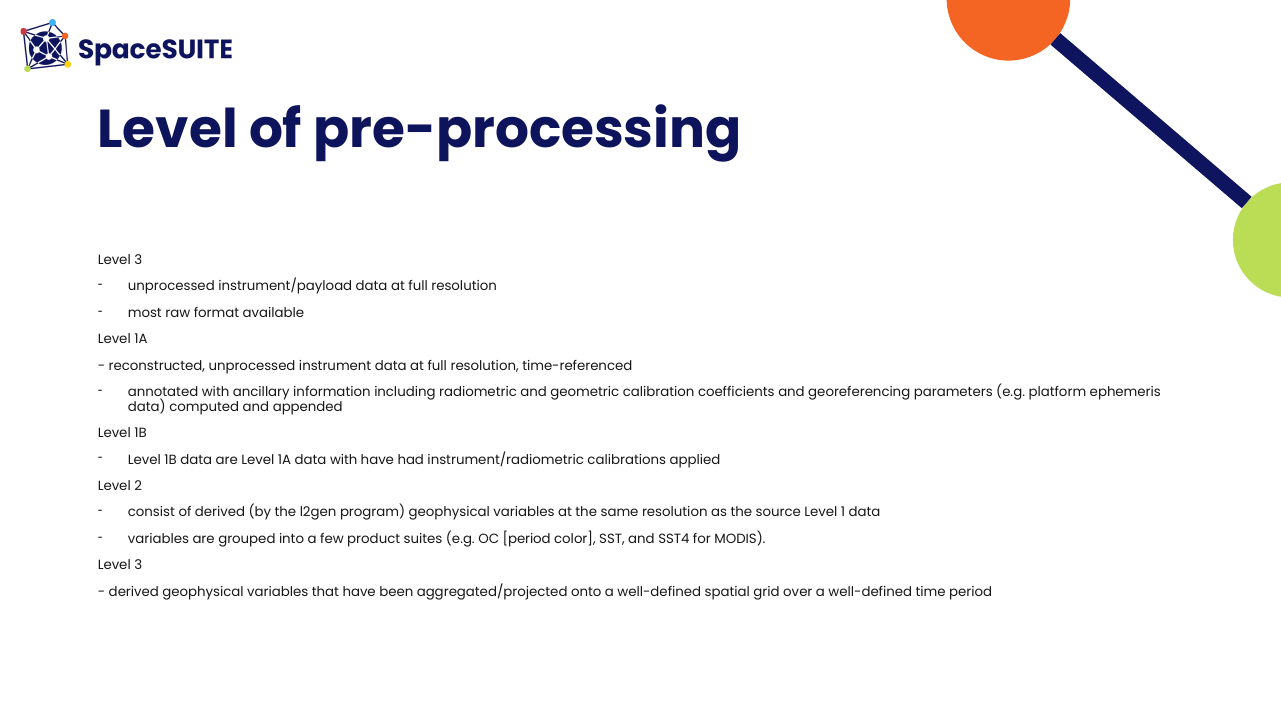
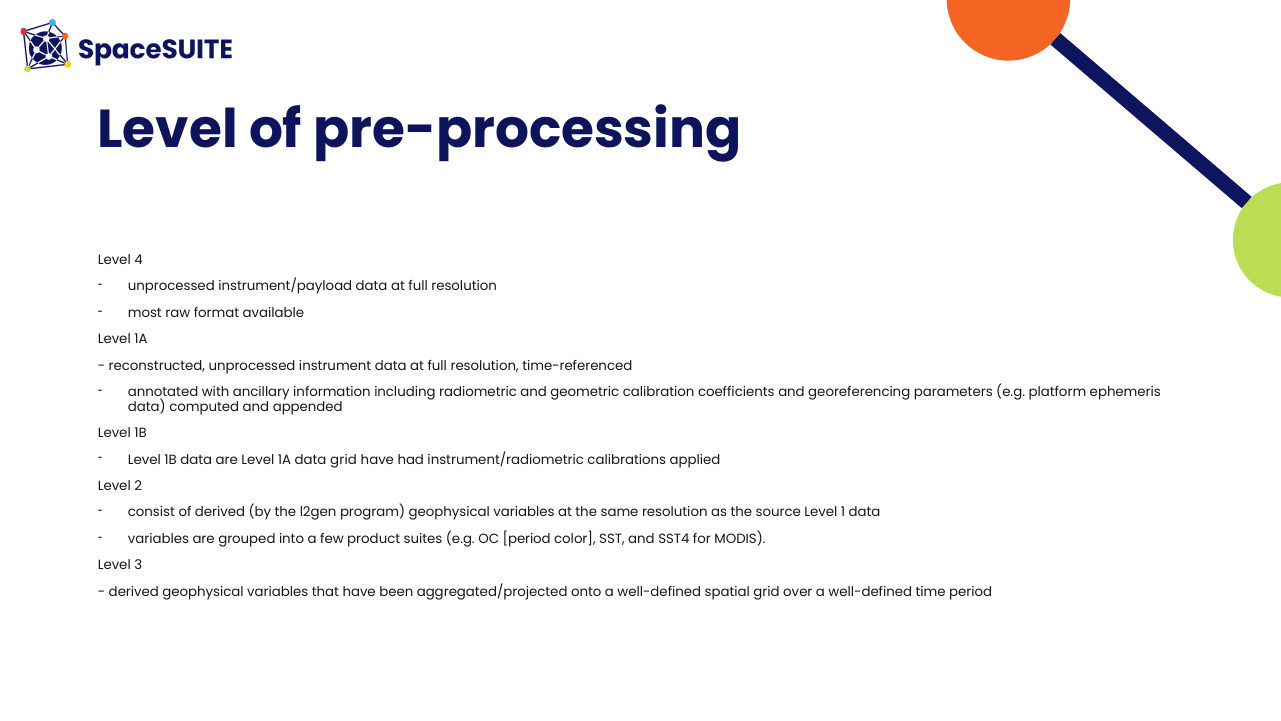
3 at (138, 260): 3 -> 4
data with: with -> grid
